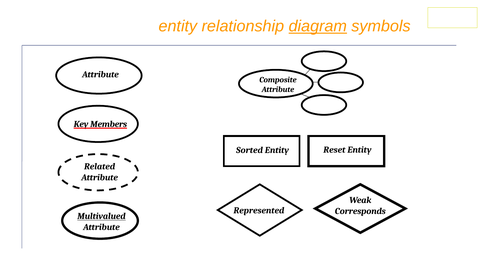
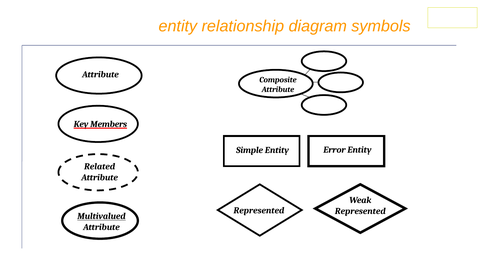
diagram underline: present -> none
Reset: Reset -> Error
Sorted: Sorted -> Simple
Corresponds at (360, 211): Corresponds -> Represented
